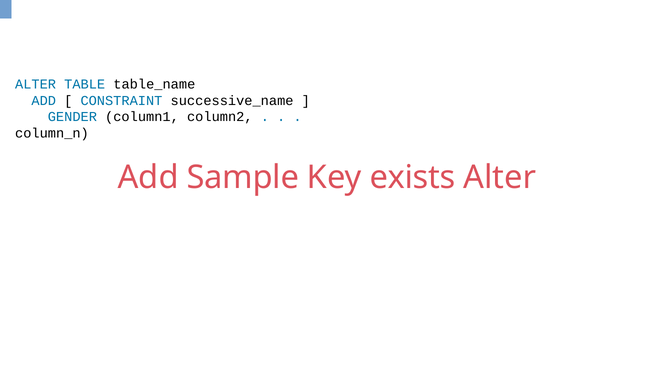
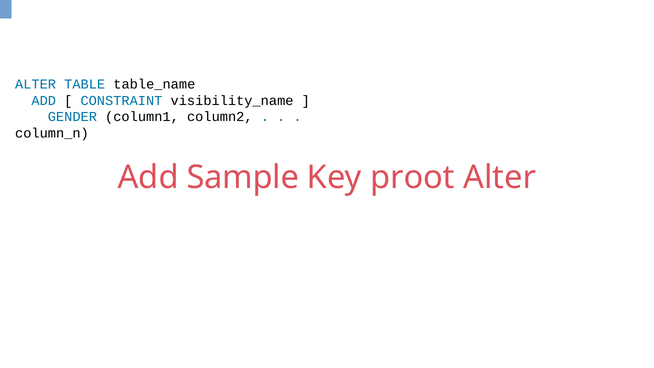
successive_name: successive_name -> visibility_name
exists: exists -> proot
